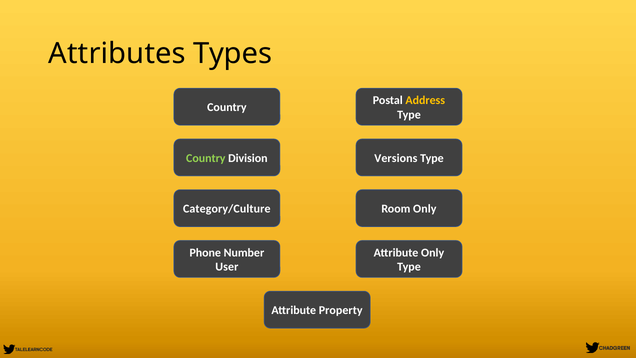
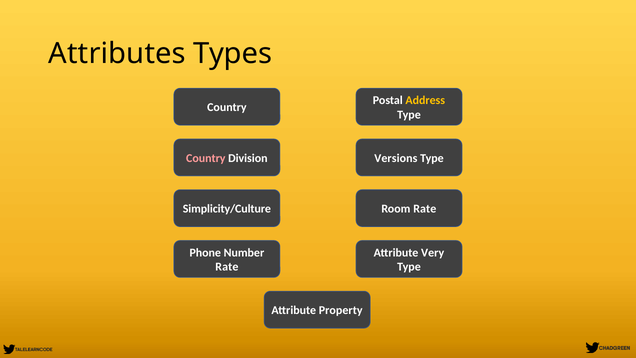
Country at (206, 158) colour: light green -> pink
Category/Culture: Category/Culture -> Simplicity/Culture
Room Only: Only -> Rate
Attribute Only: Only -> Very
User at (227, 267): User -> Rate
